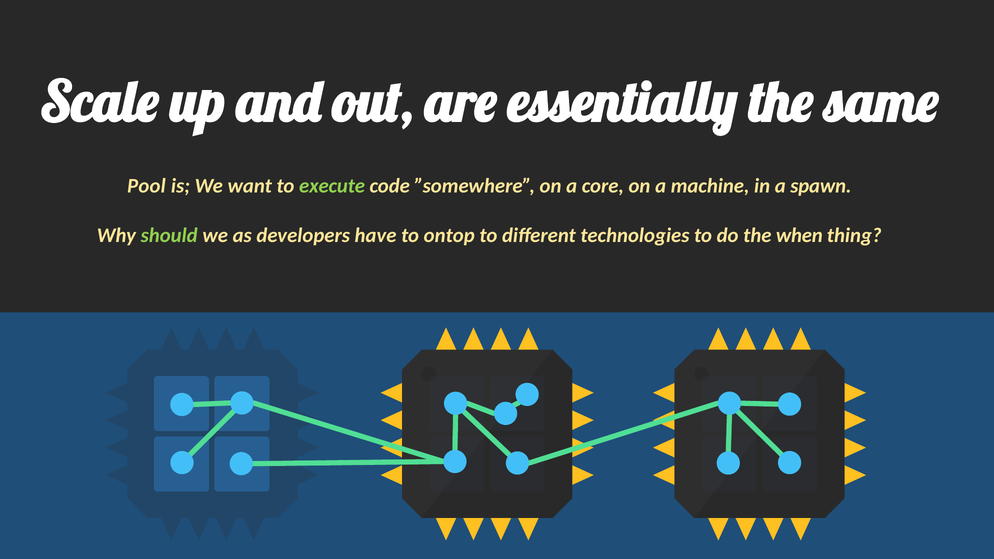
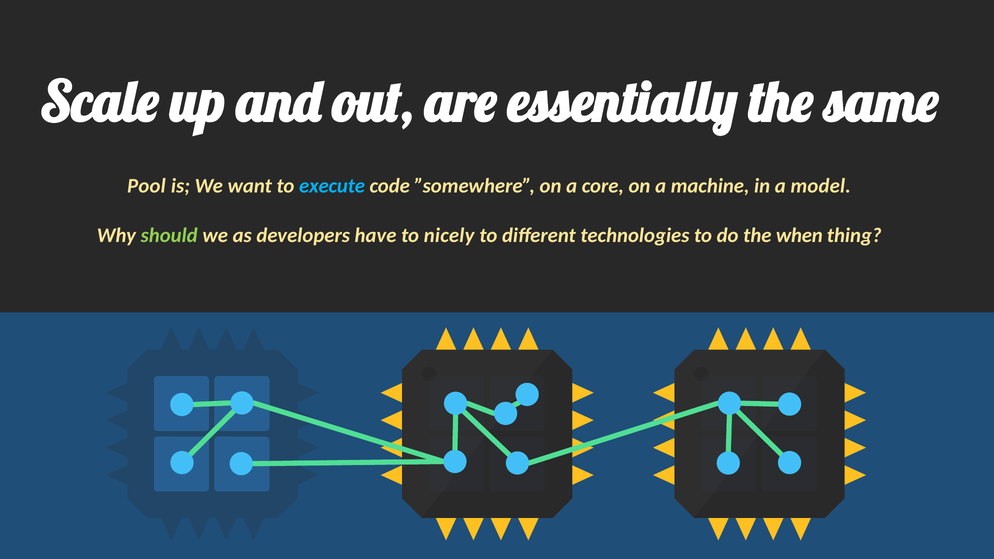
execute colour: light green -> light blue
spawn: spawn -> model
ontop: ontop -> nicely
